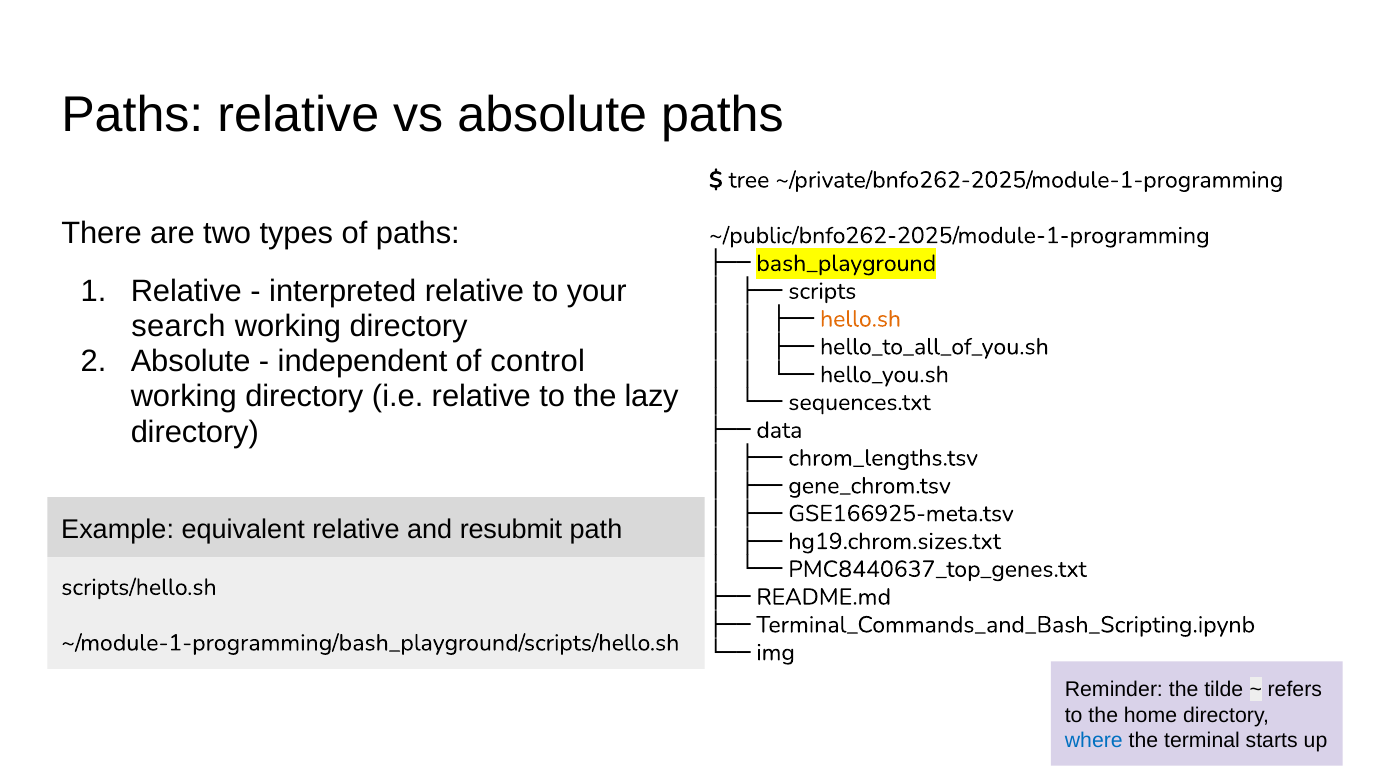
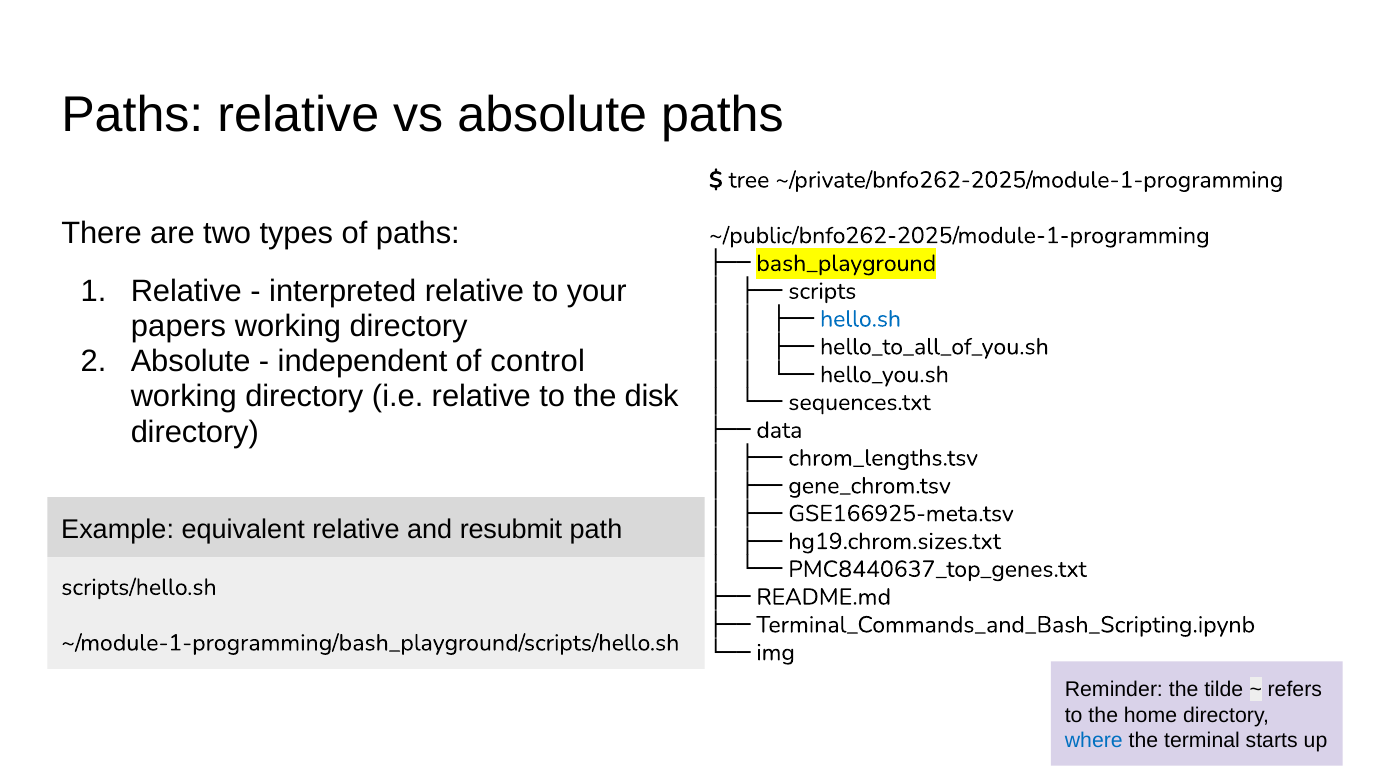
hello.sh colour: orange -> blue
search: search -> papers
lazy: lazy -> disk
